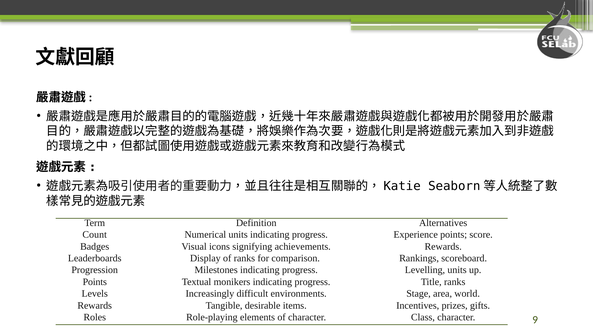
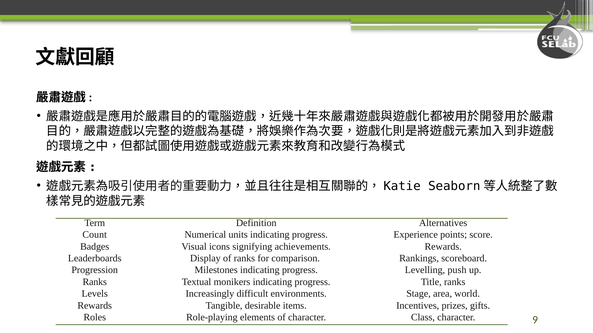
Levelling units: units -> push
Points at (95, 282): Points -> Ranks
